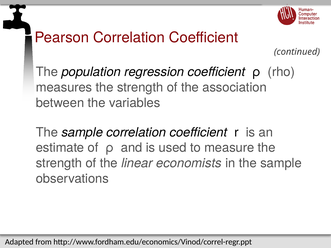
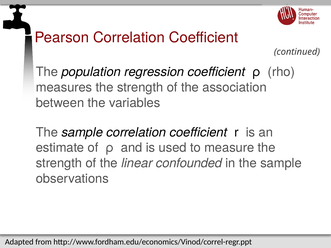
economists: economists -> confounded
